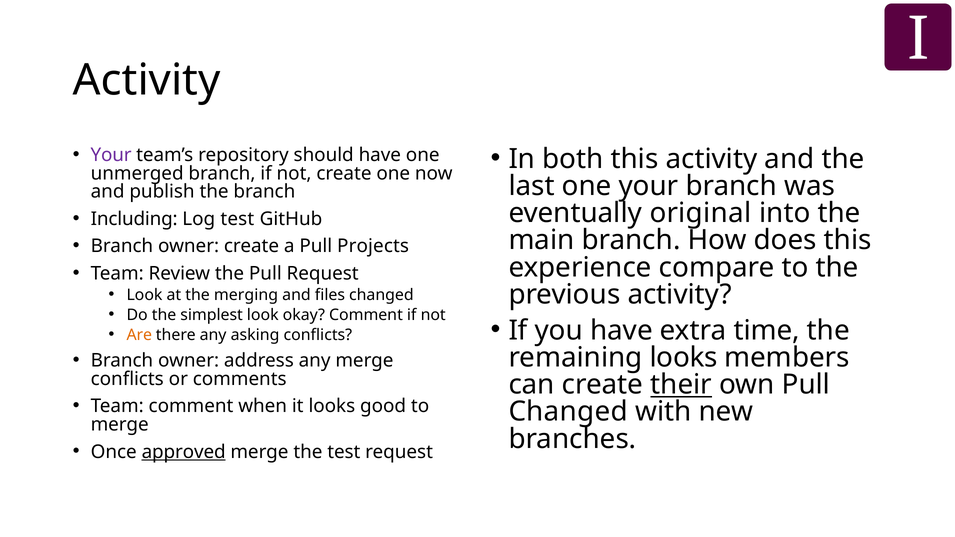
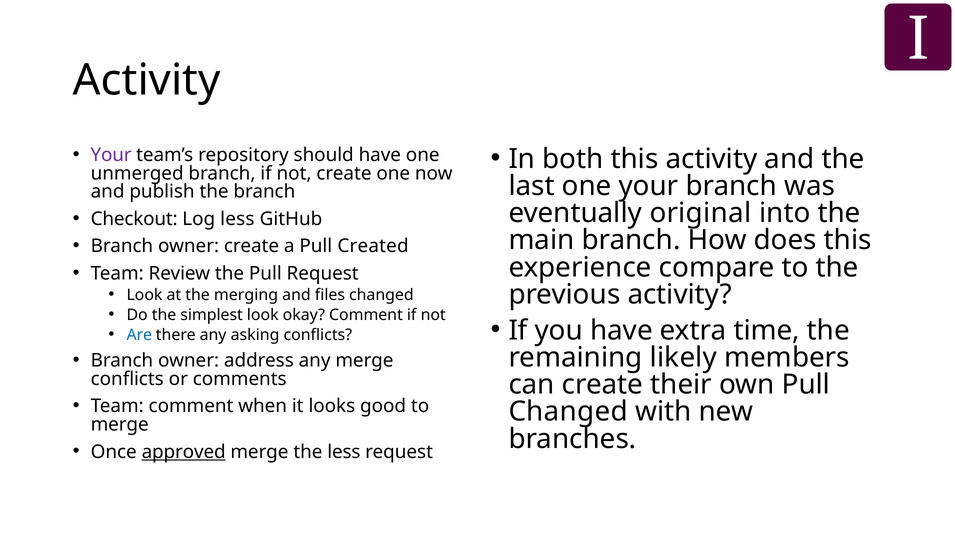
Including: Including -> Checkout
Log test: test -> less
Projects: Projects -> Created
Are colour: orange -> blue
remaining looks: looks -> likely
their underline: present -> none
the test: test -> less
